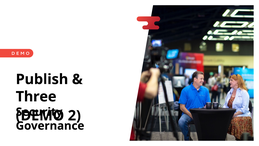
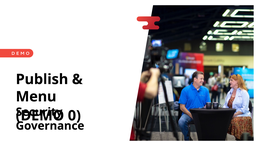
Three: Three -> Menu
2: 2 -> 0
